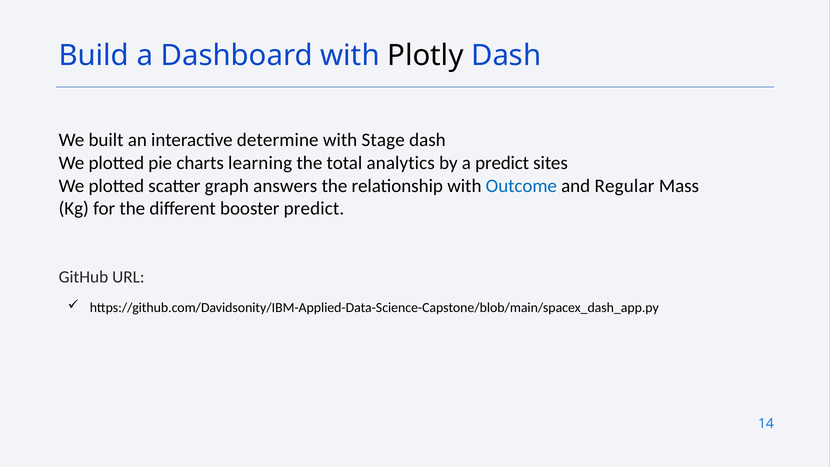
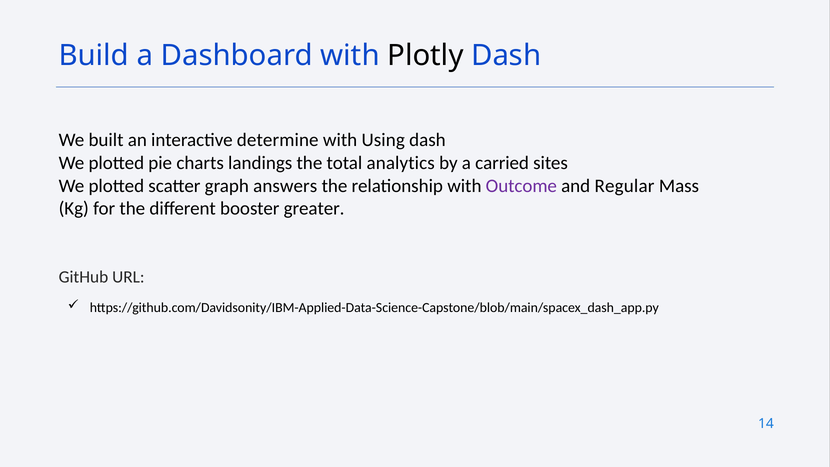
Stage: Stage -> Using
learning: learning -> landings
a predict: predict -> carried
Outcome colour: blue -> purple
booster predict: predict -> greater
